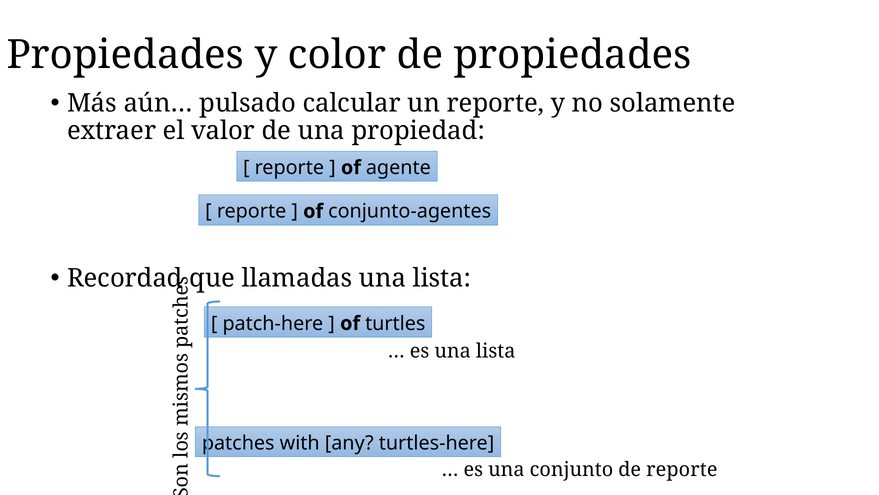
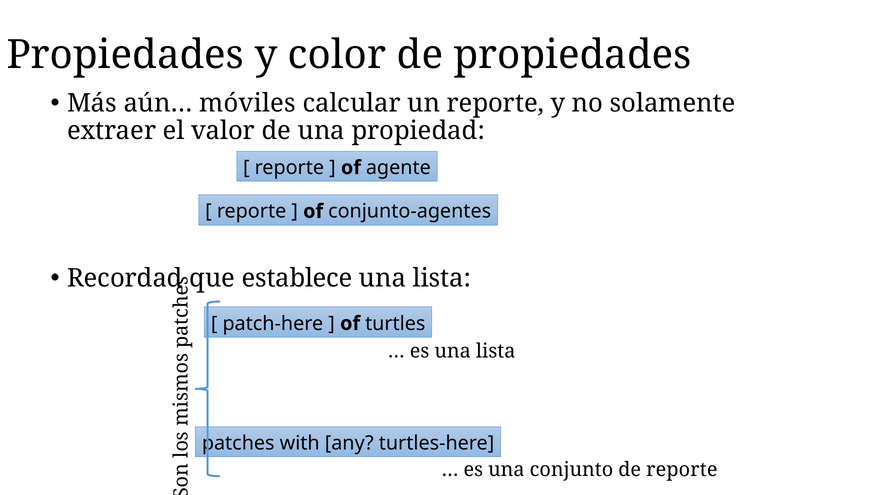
pulsado: pulsado -> móviles
llamadas: llamadas -> establece
